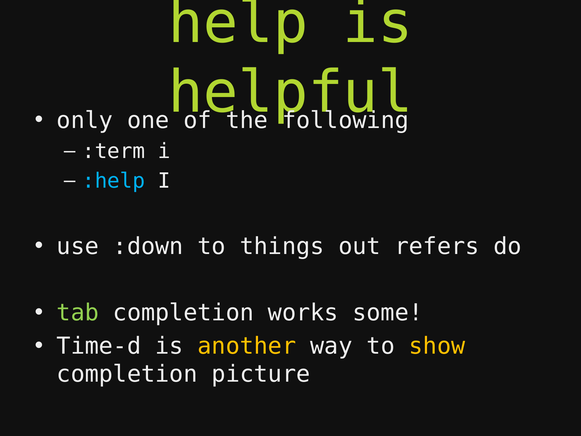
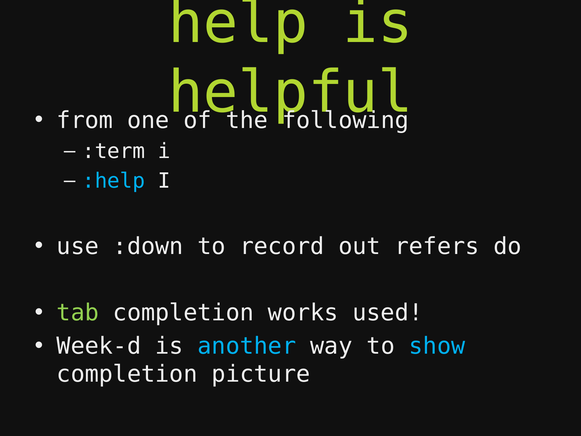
only: only -> from
things: things -> record
some: some -> used
Time-d: Time-d -> Week-d
another colour: yellow -> light blue
show colour: yellow -> light blue
